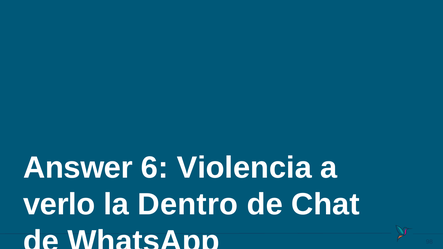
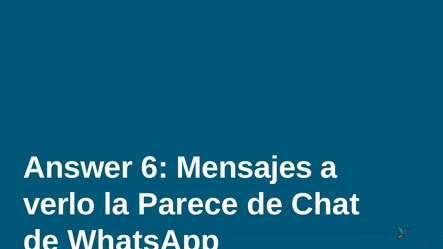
Violencia: Violencia -> Mensajes
Dentro: Dentro -> Parece
